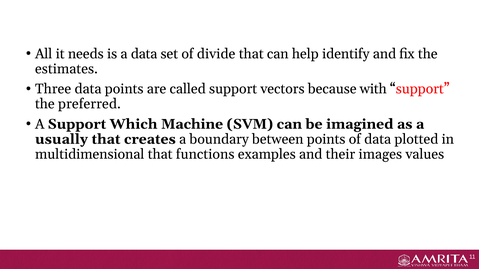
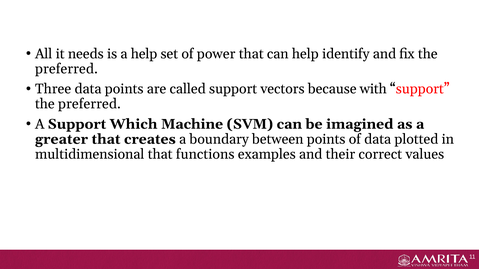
a data: data -> help
divide: divide -> power
estimates at (66, 69): estimates -> preferred
usually: usually -> greater
images: images -> correct
